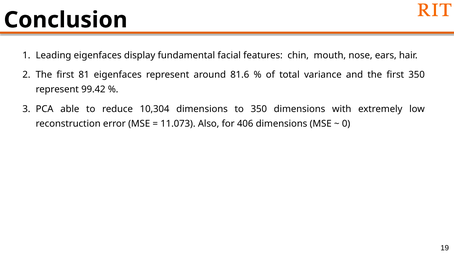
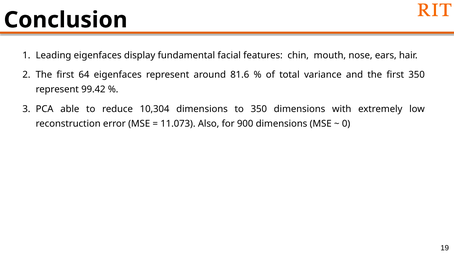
81: 81 -> 64
406: 406 -> 900
